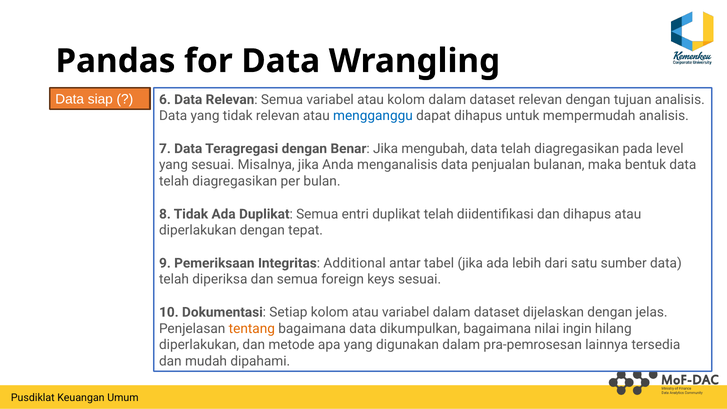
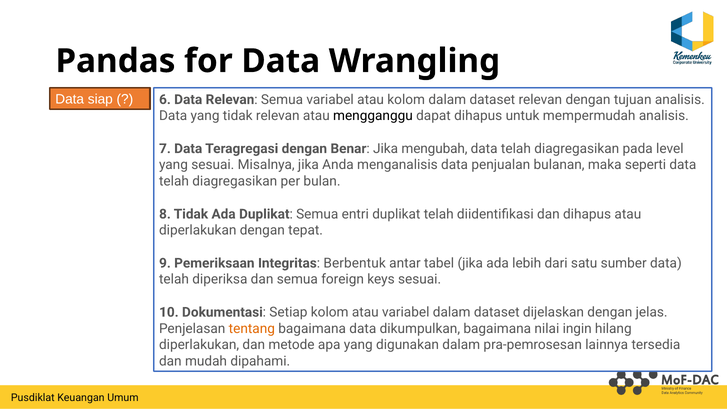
mengganggu colour: blue -> black
bentuk: bentuk -> seperti
Additional: Additional -> Berbentuk
